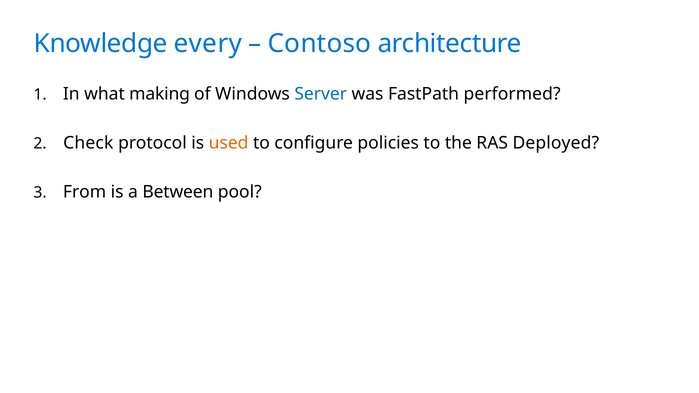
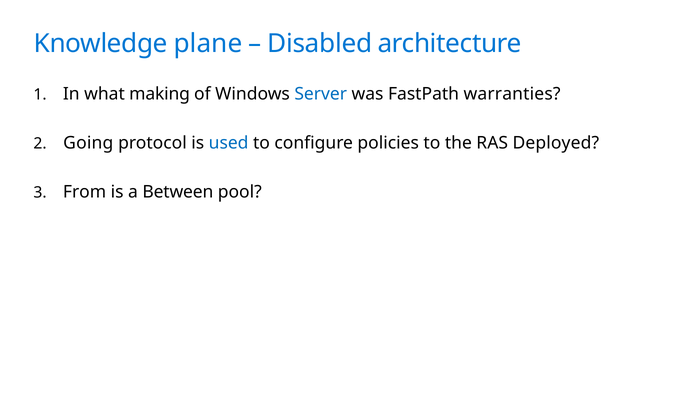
every: every -> plane
Contoso: Contoso -> Disabled
performed: performed -> warranties
Check: Check -> Going
used colour: orange -> blue
